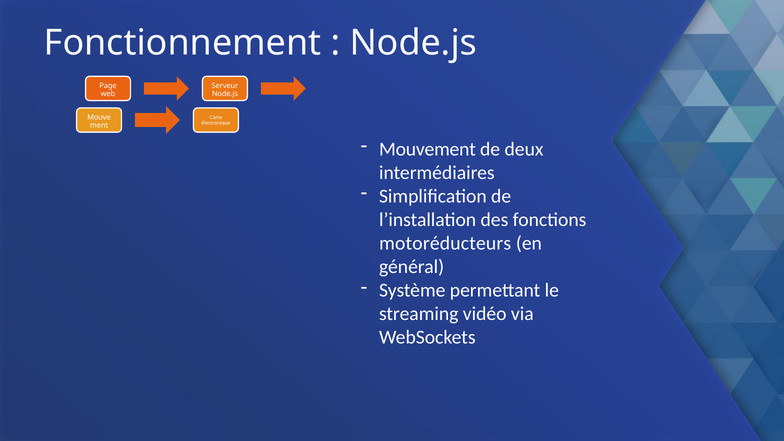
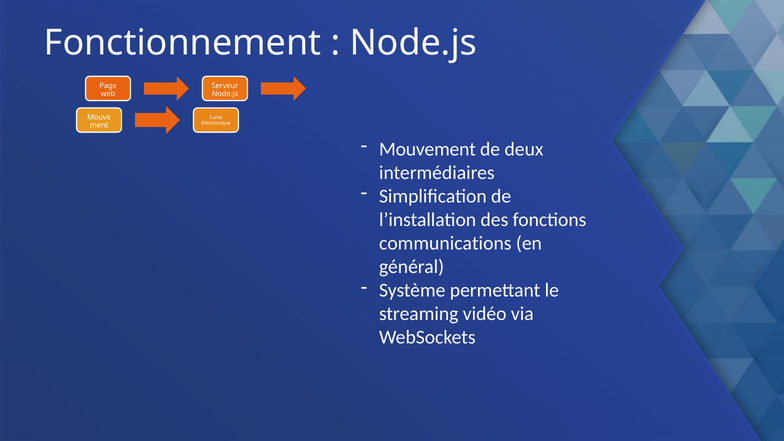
motoréducteurs: motoréducteurs -> communications
